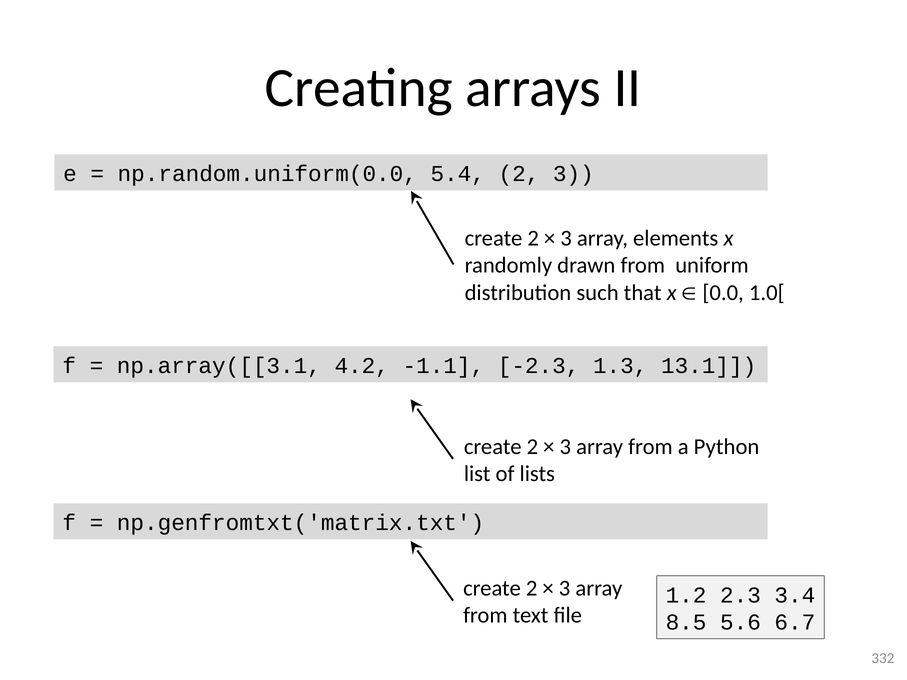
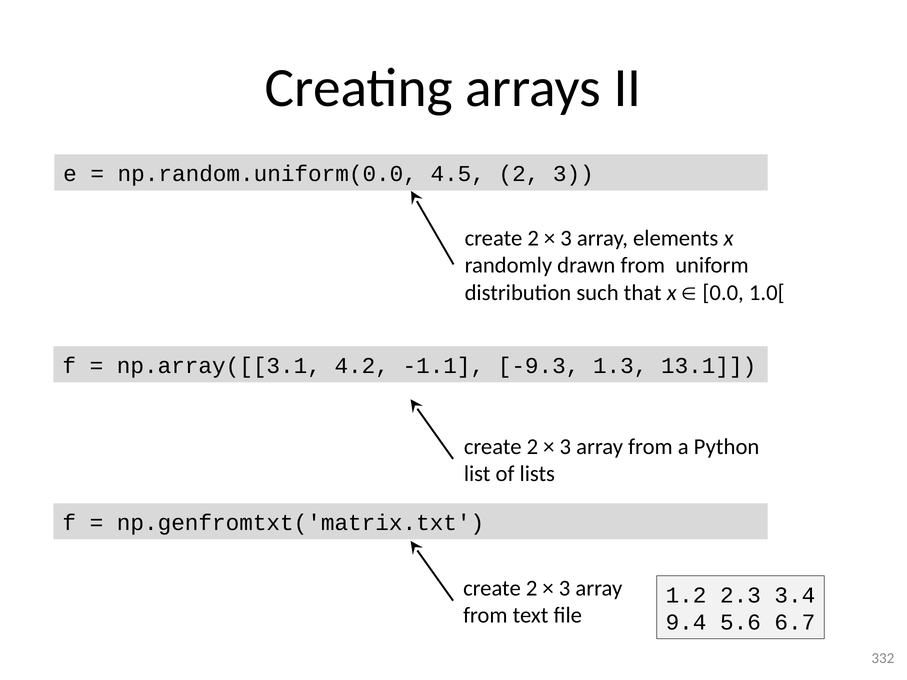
5.4: 5.4 -> 4.5
-2.3: -2.3 -> -9.3
8.5: 8.5 -> 9.4
